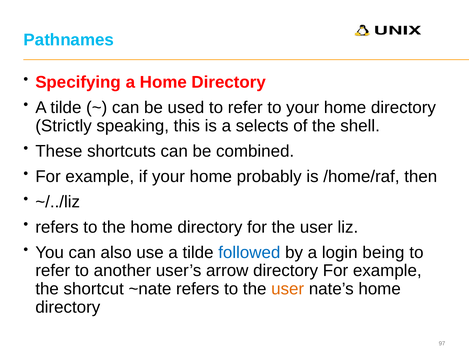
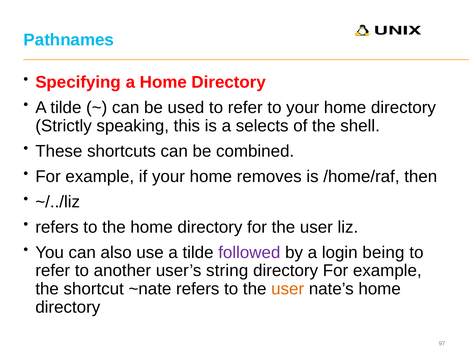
probably: probably -> removes
followed colour: blue -> purple
arrow: arrow -> string
